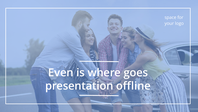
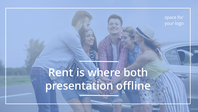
Even: Even -> Rent
goes: goes -> both
